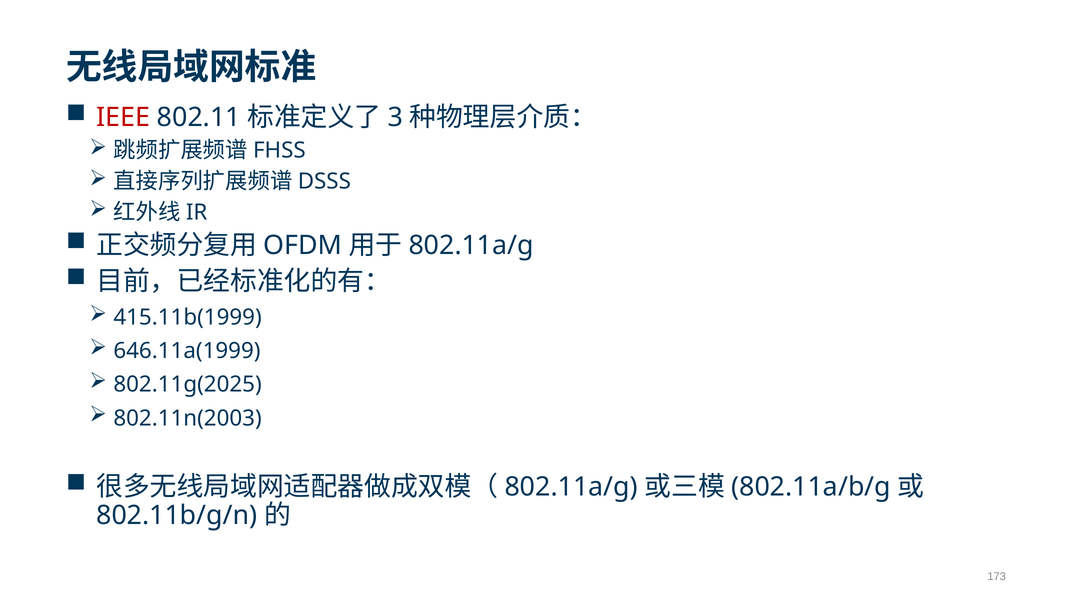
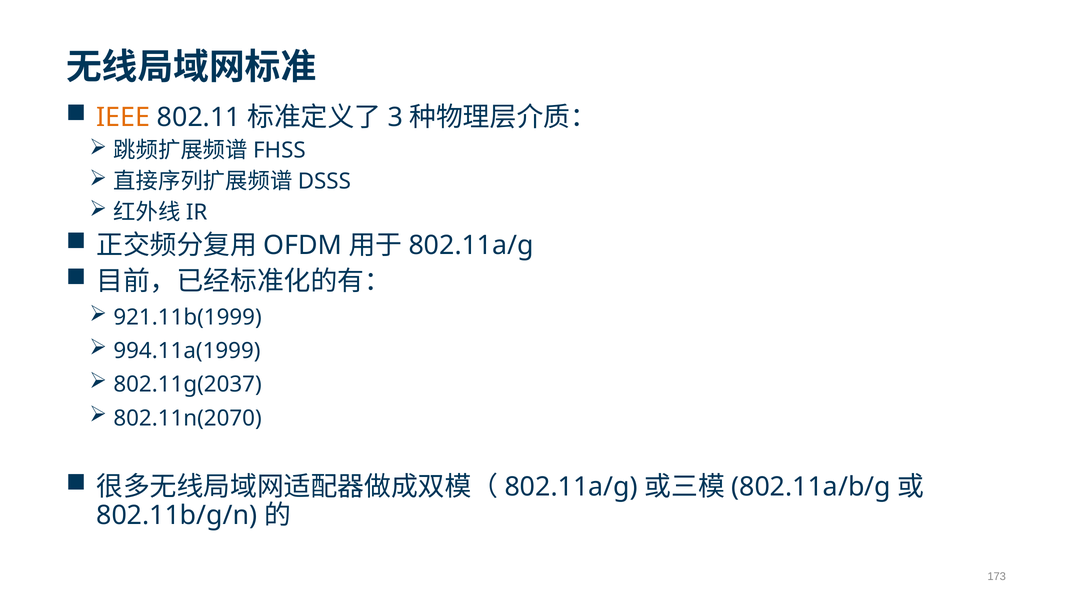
IEEE colour: red -> orange
415.11b(1999: 415.11b(1999 -> 921.11b(1999
646.11a(1999: 646.11a(1999 -> 994.11a(1999
802.11g(2025: 802.11g(2025 -> 802.11g(2037
802.11n(2003: 802.11n(2003 -> 802.11n(2070
